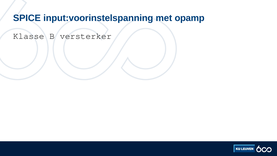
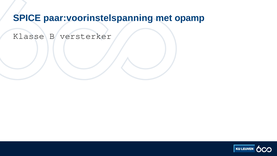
input:voorinstelspanning: input:voorinstelspanning -> paar:voorinstelspanning
